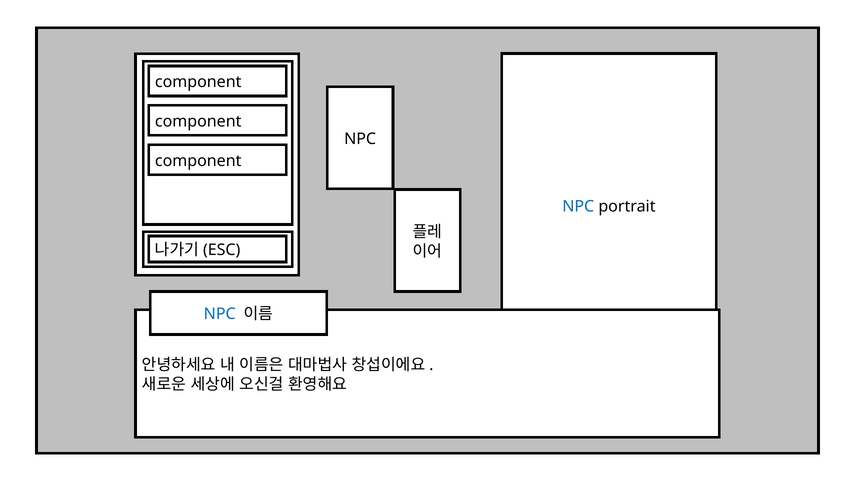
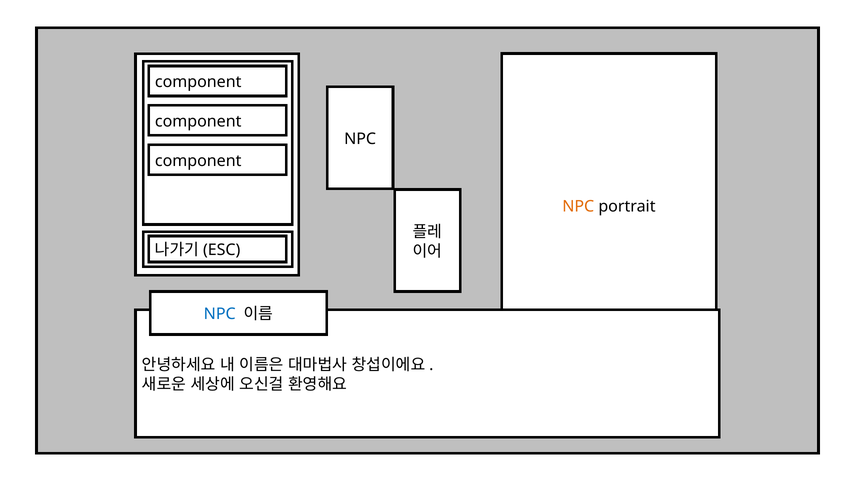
NPC at (578, 207) colour: blue -> orange
